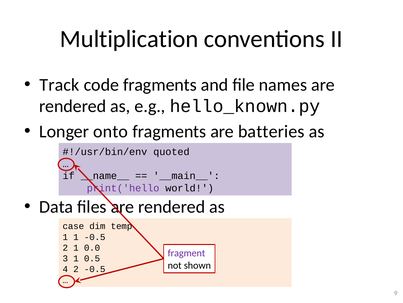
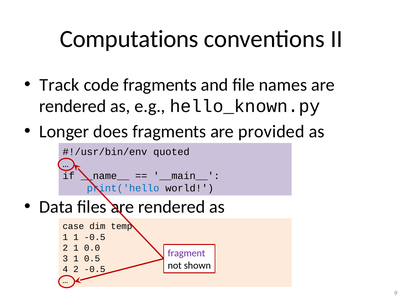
Multiplication: Multiplication -> Computations
onto: onto -> does
batteries: batteries -> provided
print('hello colour: purple -> blue
